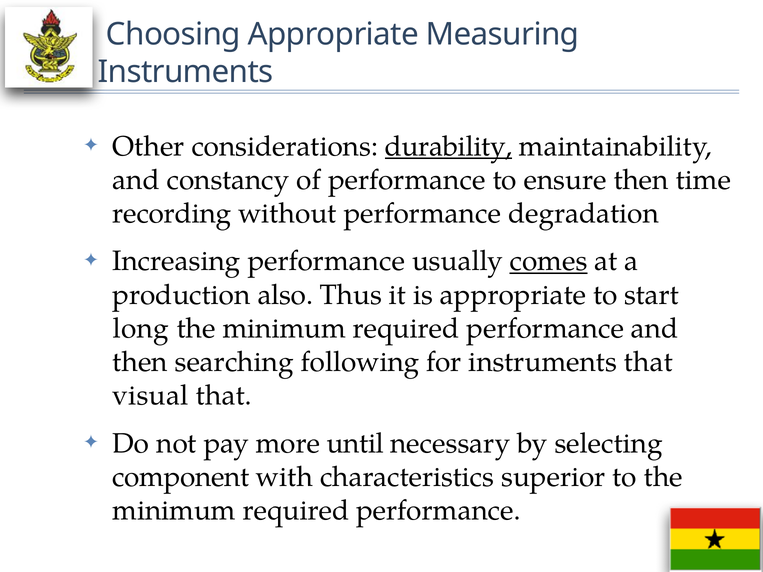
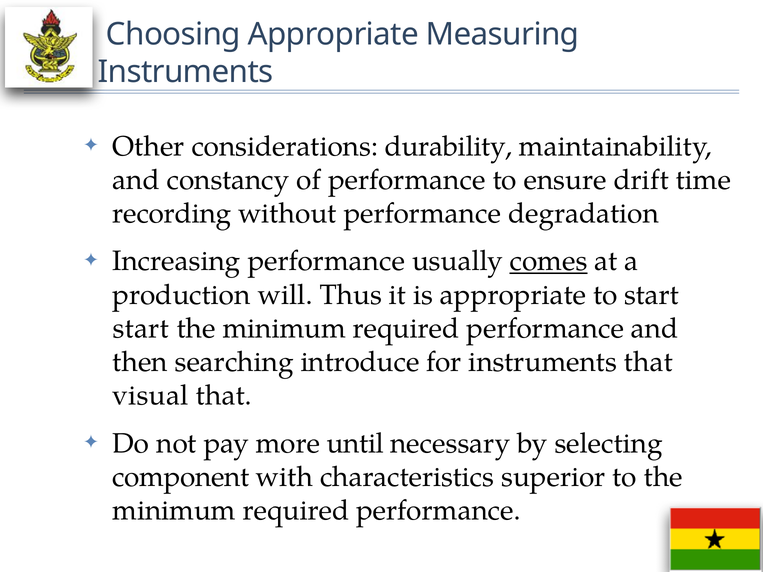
durability underline: present -> none
ensure then: then -> drift
also: also -> will
long at (141, 329): long -> start
following: following -> introduce
